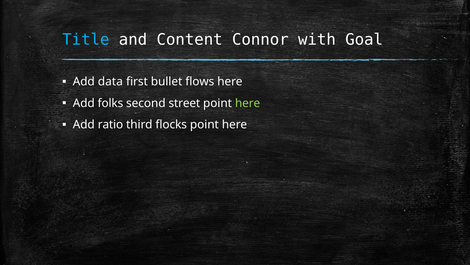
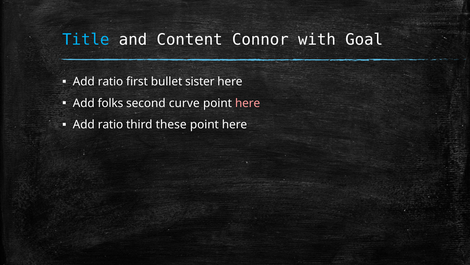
data at (110, 82): data -> ratio
flows: flows -> sister
street: street -> curve
here at (248, 103) colour: light green -> pink
flocks: flocks -> these
